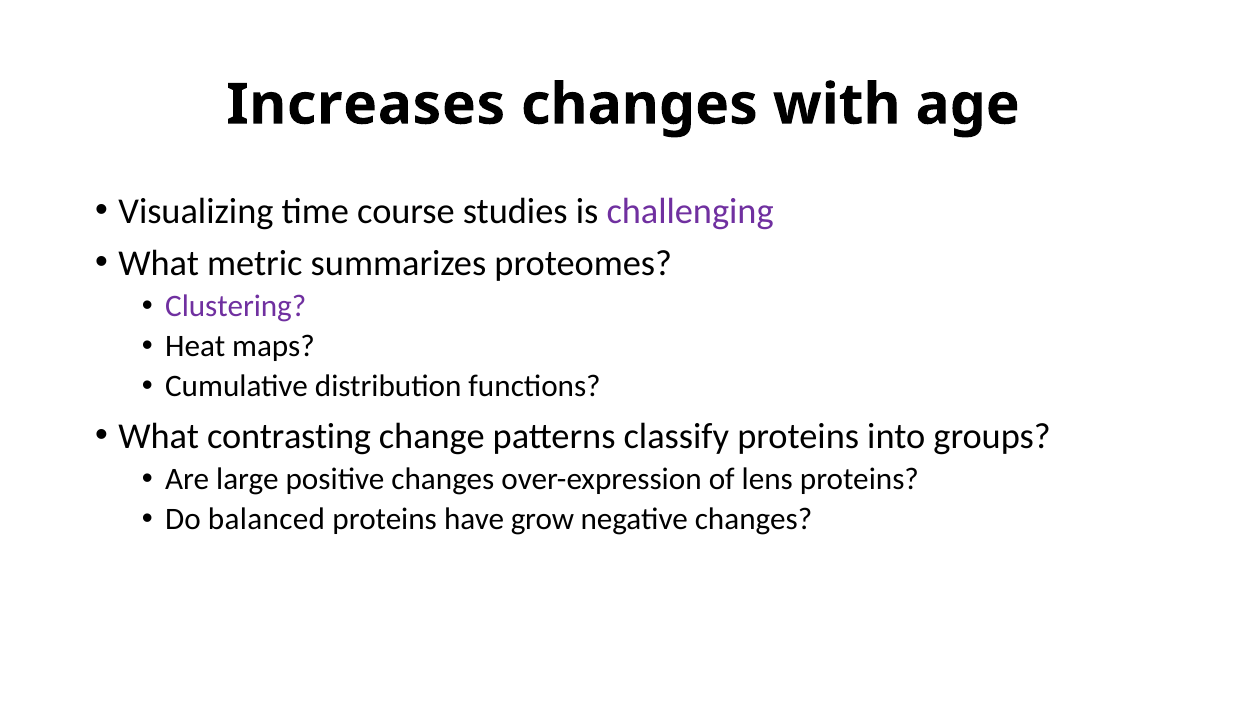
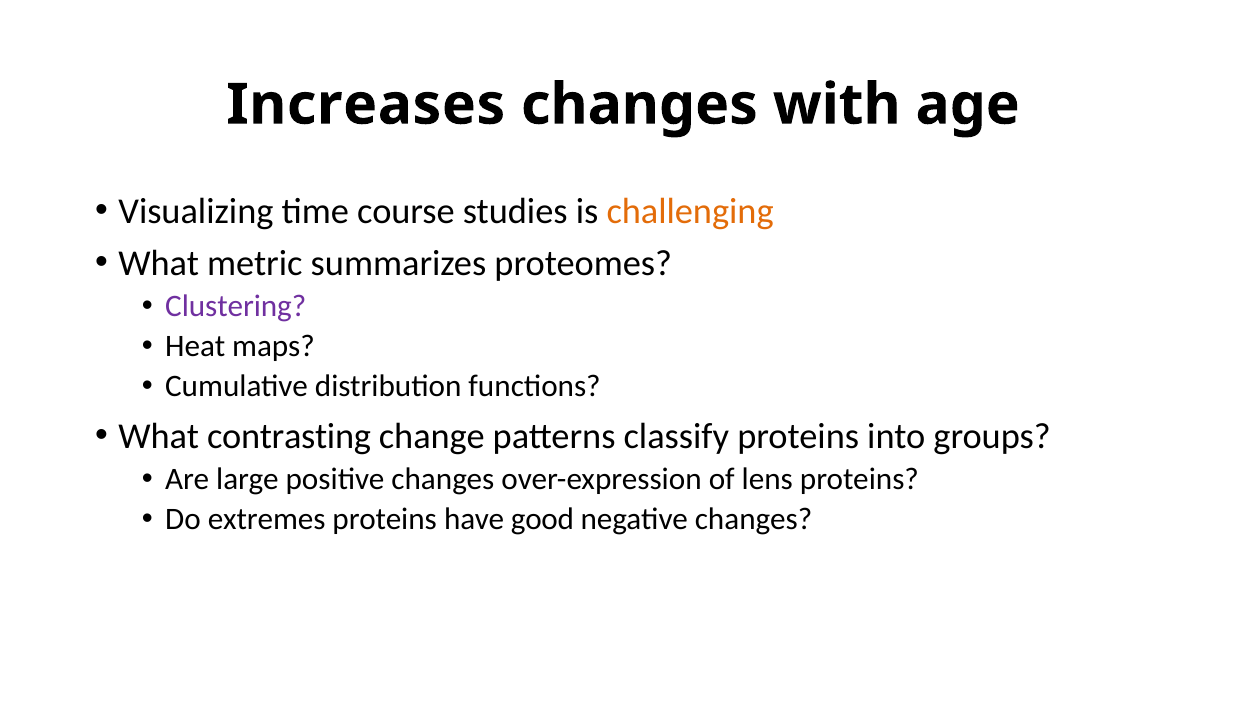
challenging colour: purple -> orange
balanced: balanced -> extremes
grow: grow -> good
